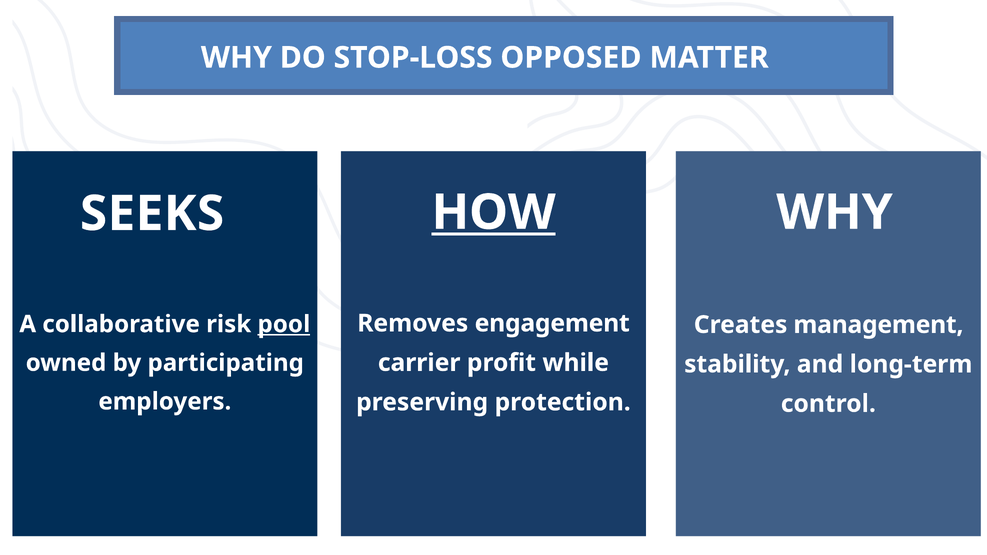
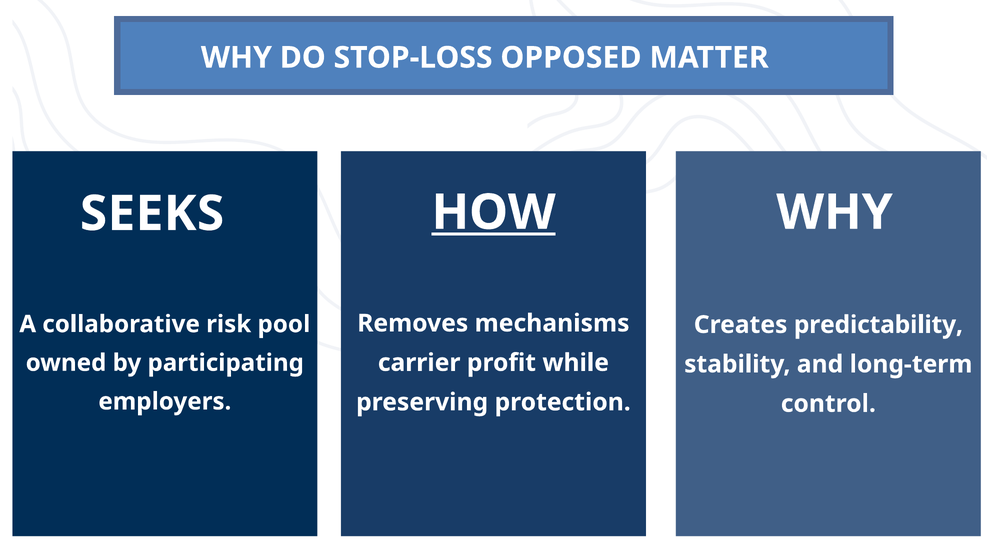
engagement: engagement -> mechanisms
pool underline: present -> none
management: management -> predictability
